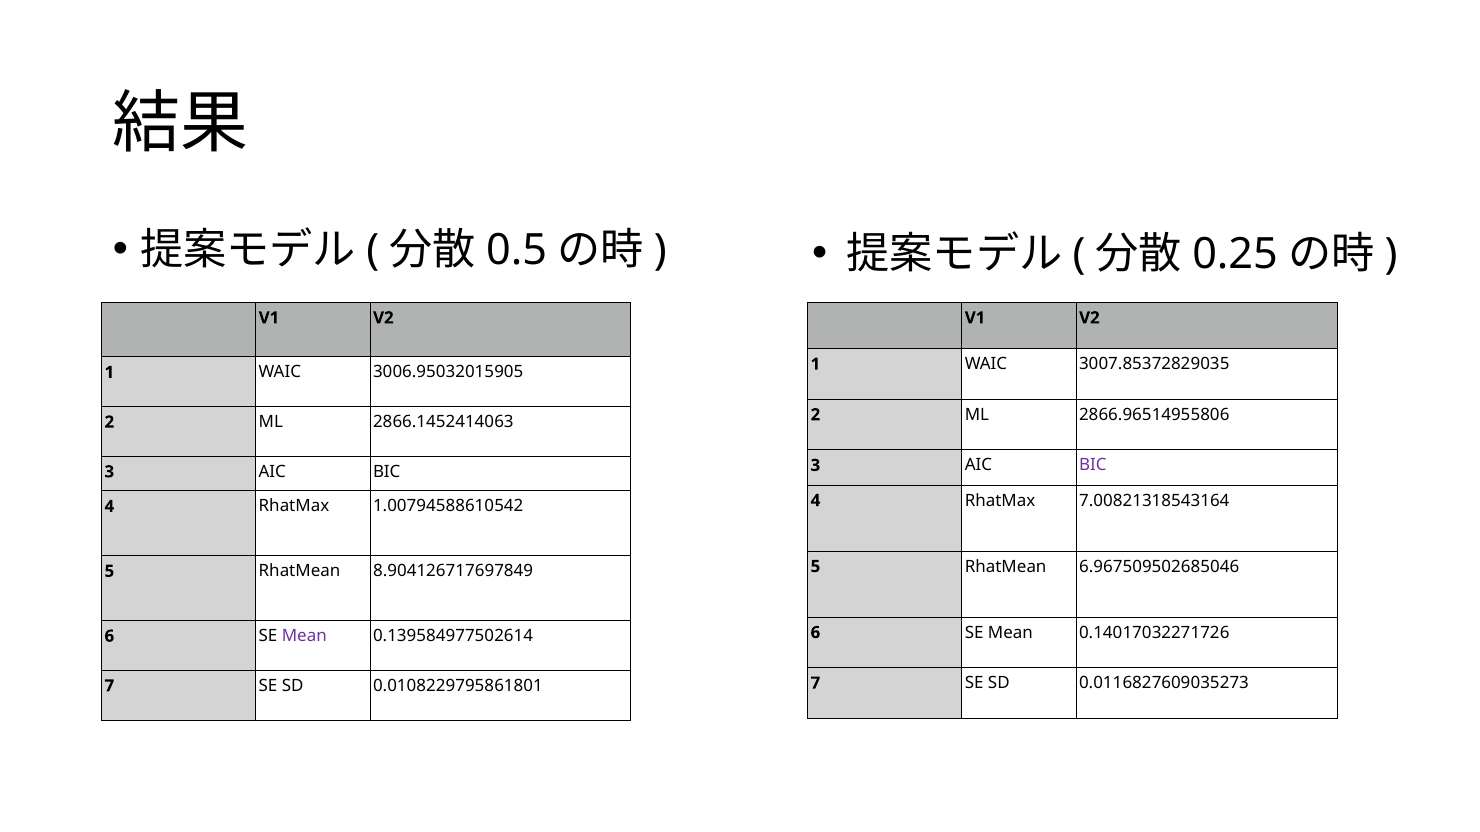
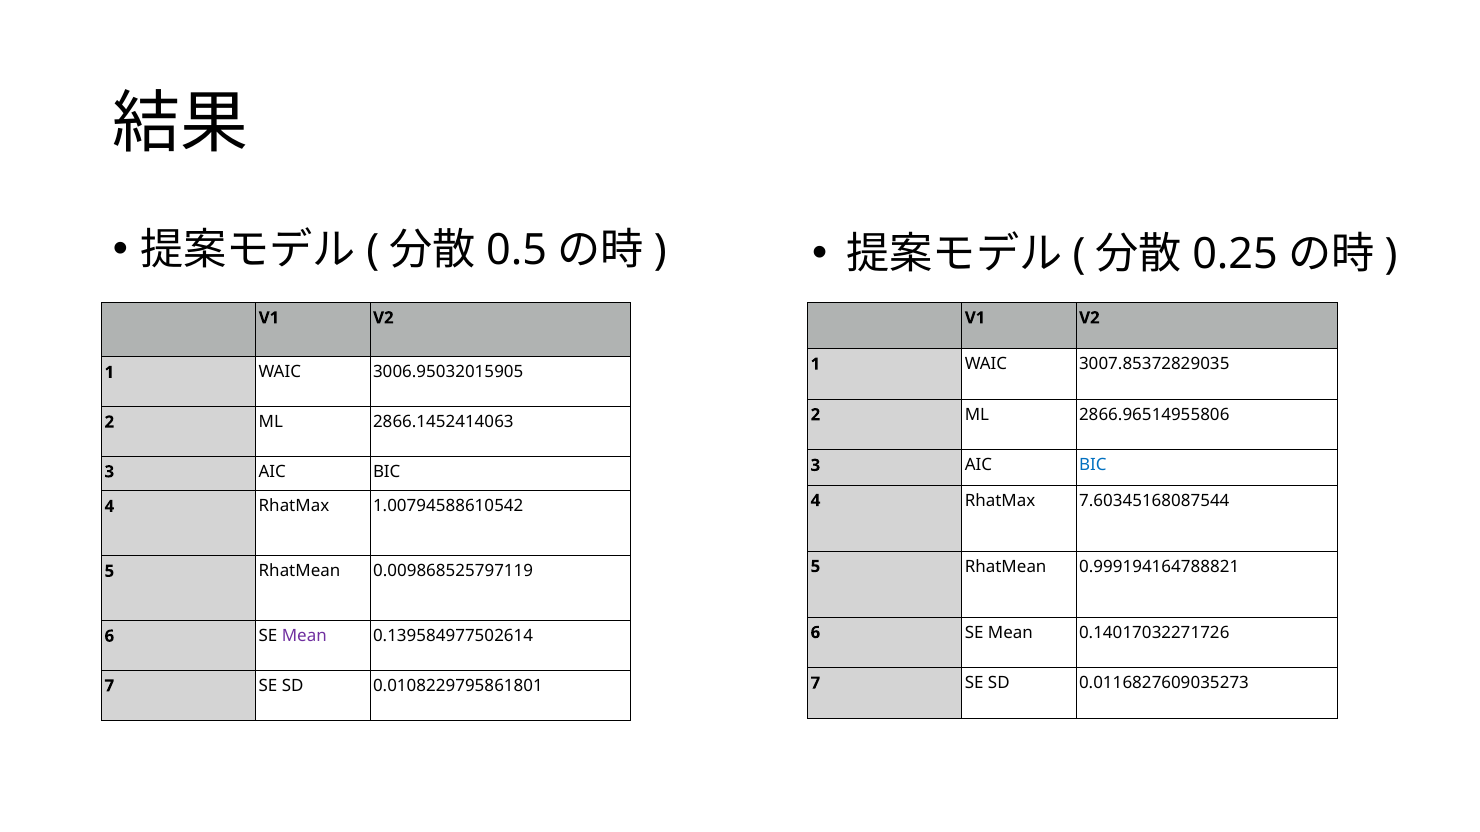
BIC at (1093, 466) colour: purple -> blue
7.00821318543164: 7.00821318543164 -> 7.60345168087544
6.967509502685046: 6.967509502685046 -> 0.999194164788821
8.904126717697849: 8.904126717697849 -> 0.009868525797119
